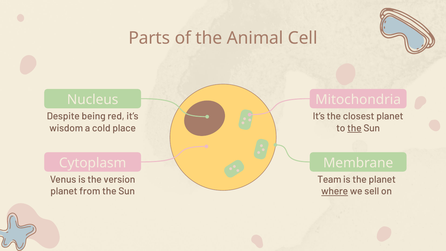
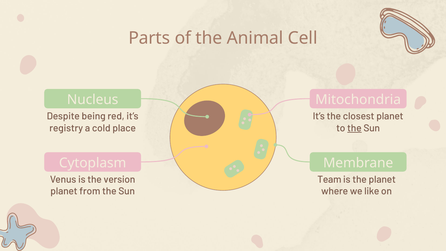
wisdom: wisdom -> registry
where underline: present -> none
sell: sell -> like
